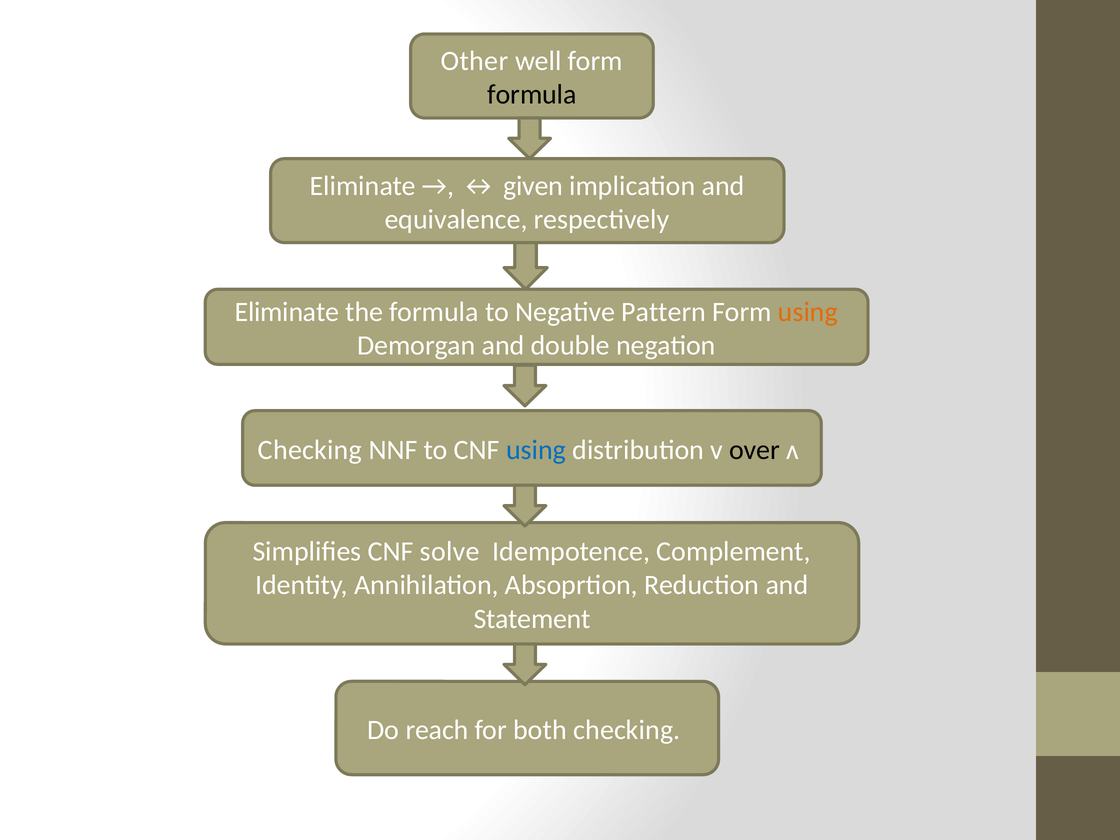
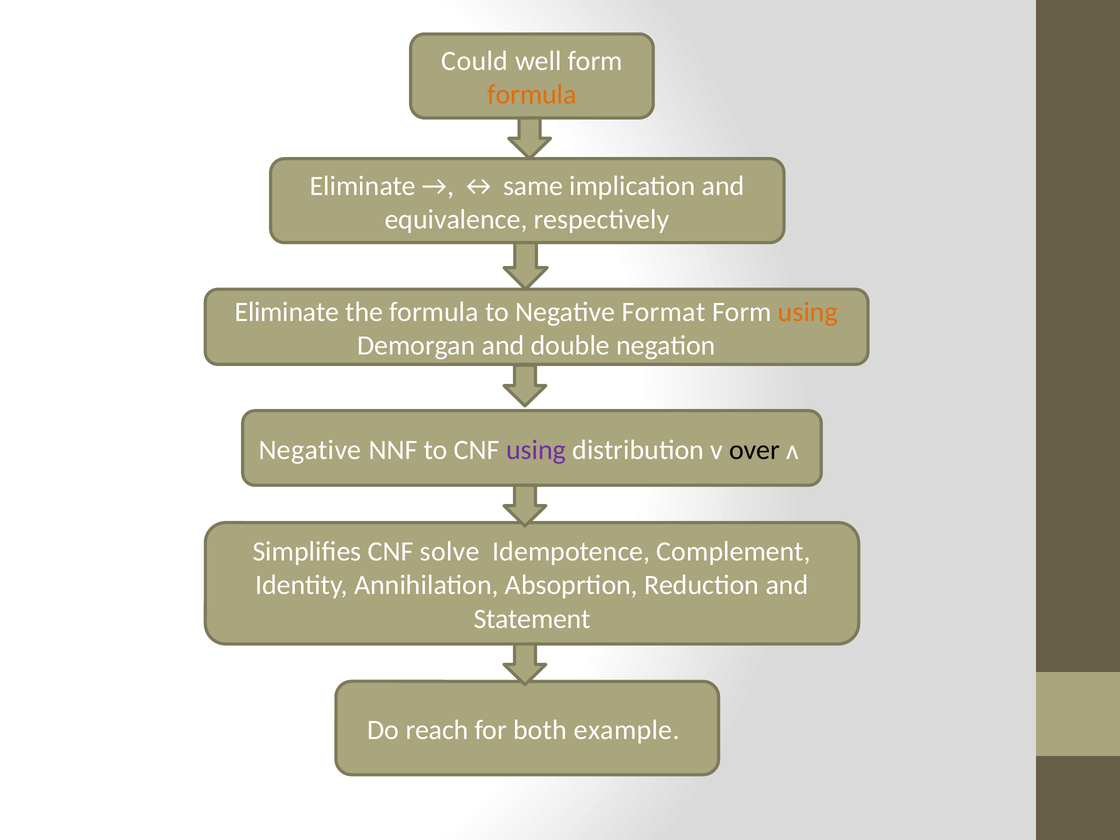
Other: Other -> Could
formula at (532, 95) colour: black -> orange
given: given -> same
Pattern: Pattern -> Format
Checking at (310, 450): Checking -> Negative
using at (536, 450) colour: blue -> purple
both checking: checking -> example
